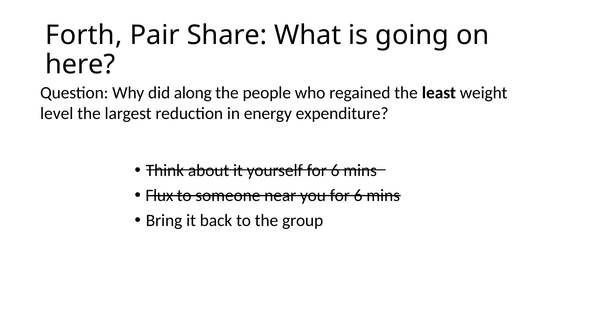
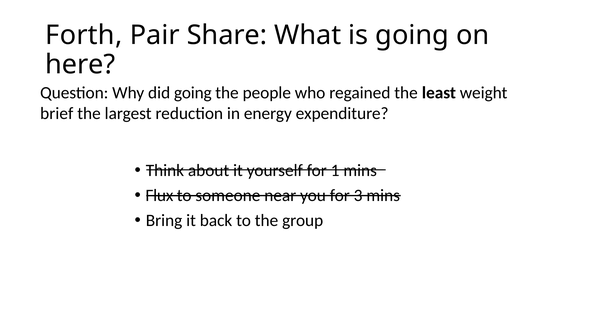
did along: along -> going
level: level -> brief
yourself for 6: 6 -> 1
you for 6: 6 -> 3
